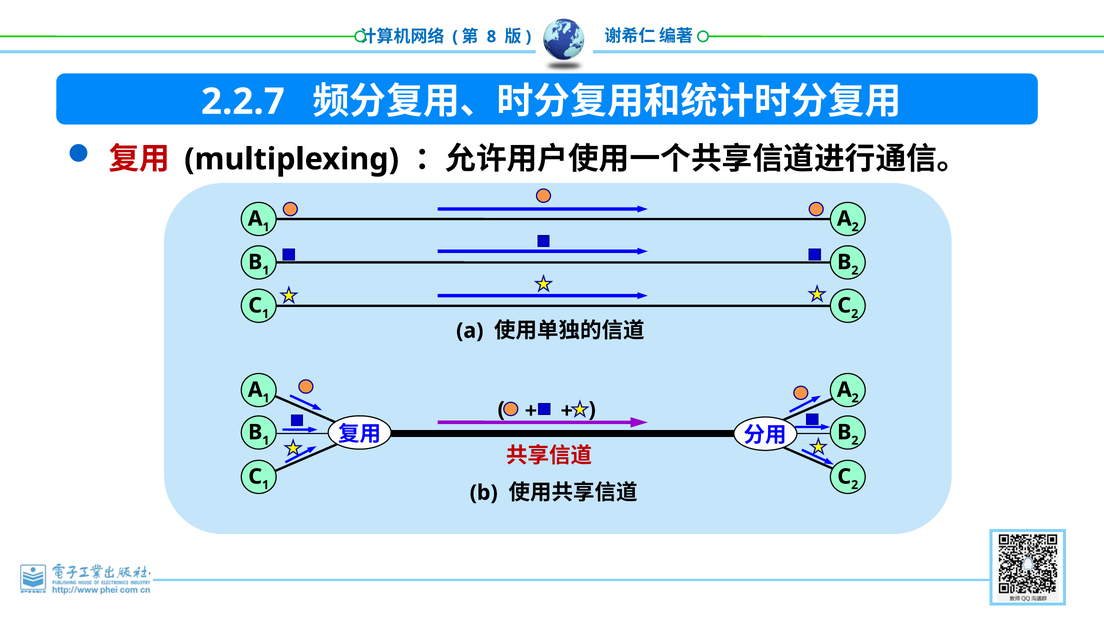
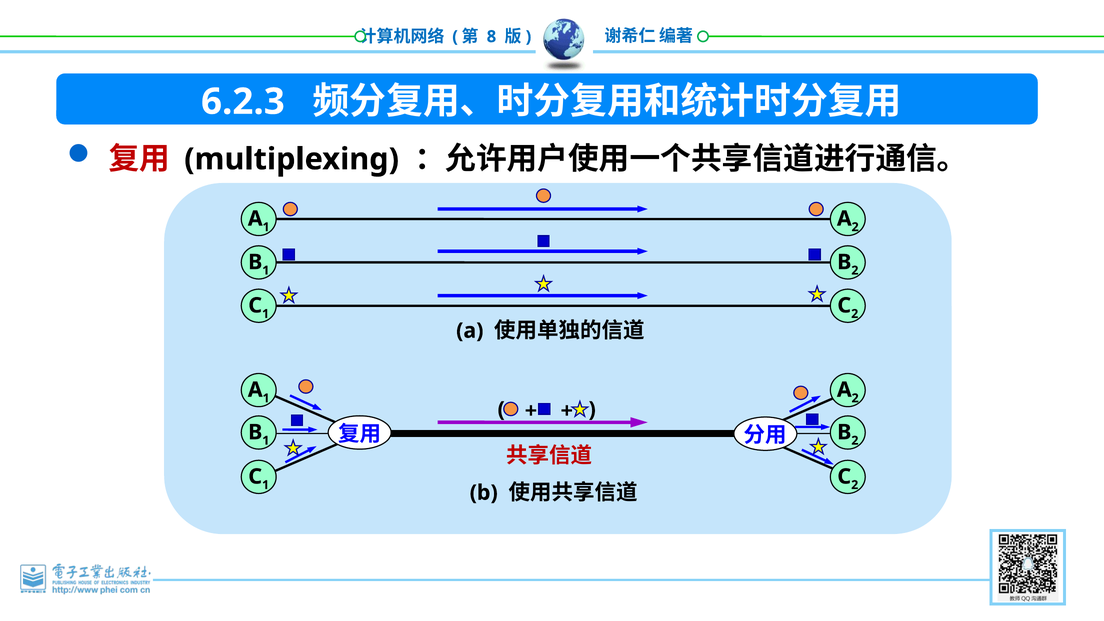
2.2.7: 2.2.7 -> 6.2.3
